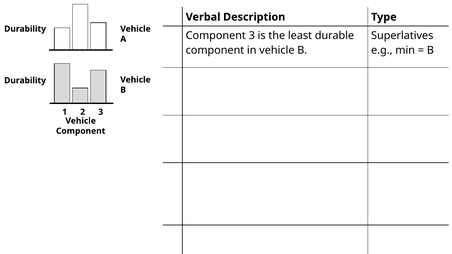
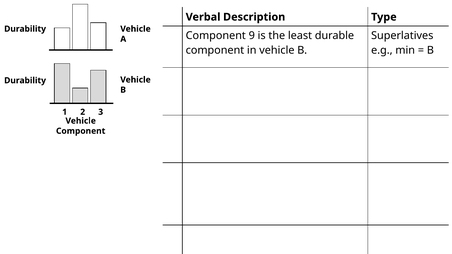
3 at (252, 36): 3 -> 9
